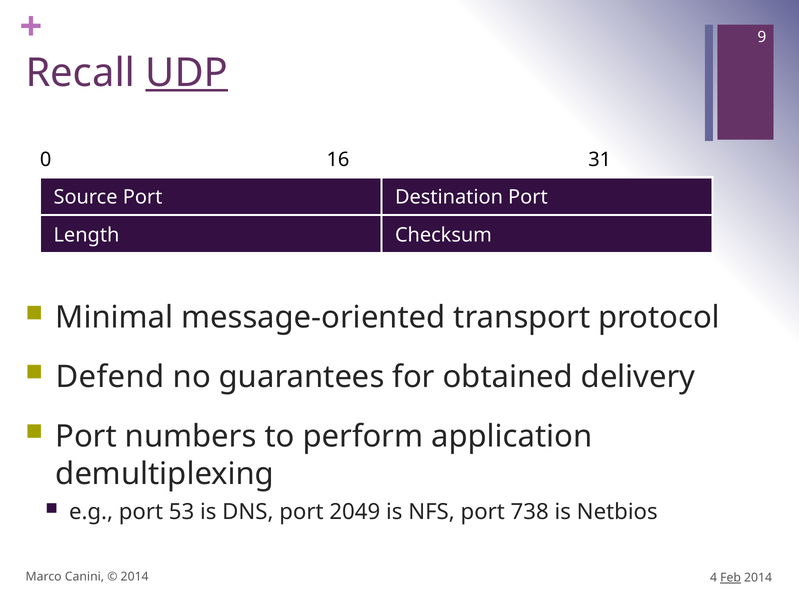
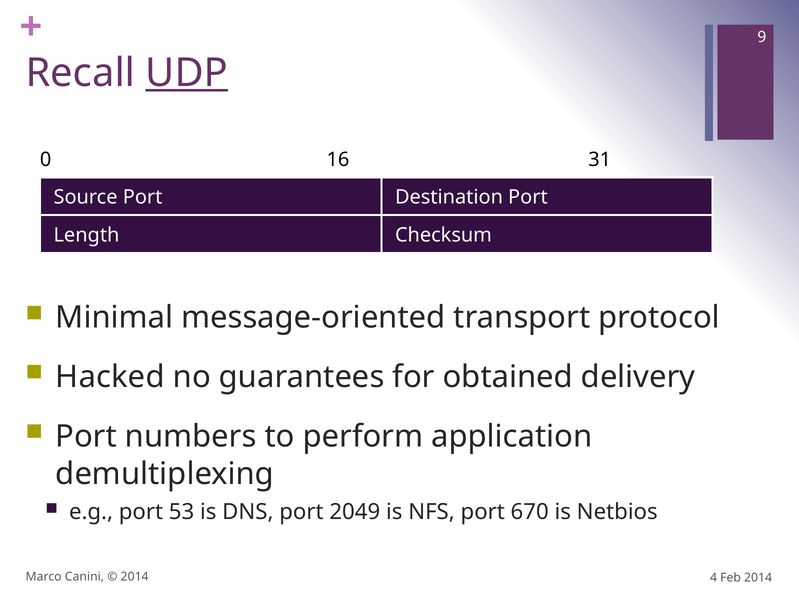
Defend: Defend -> Hacked
738: 738 -> 670
Feb underline: present -> none
